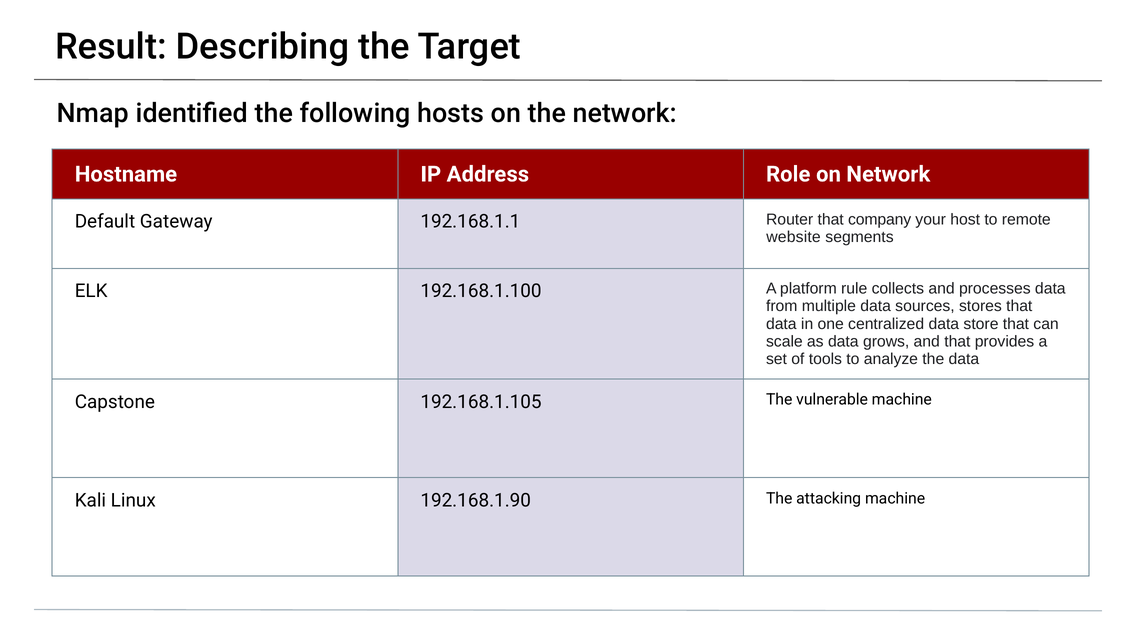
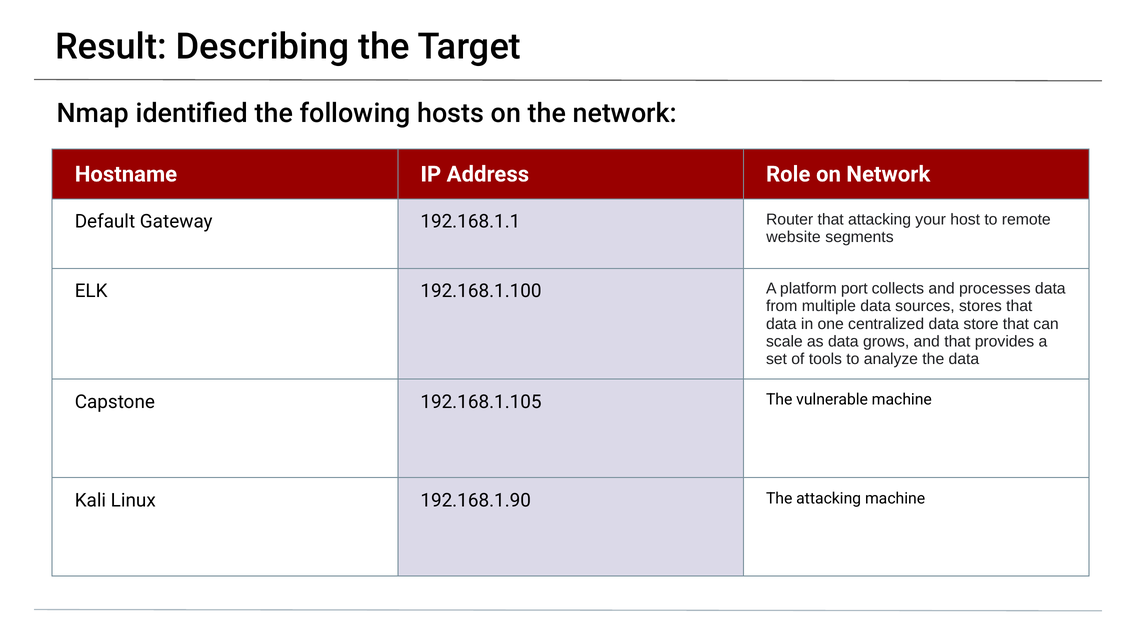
that company: company -> attacking
rule: rule -> port
